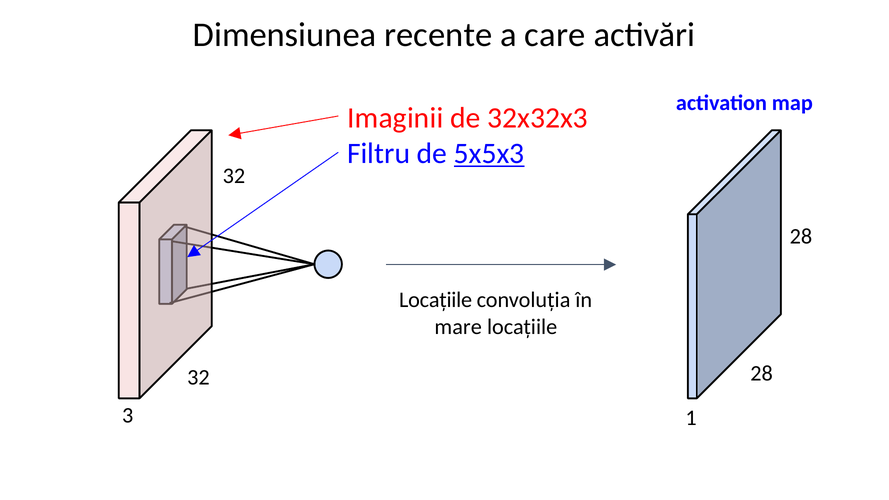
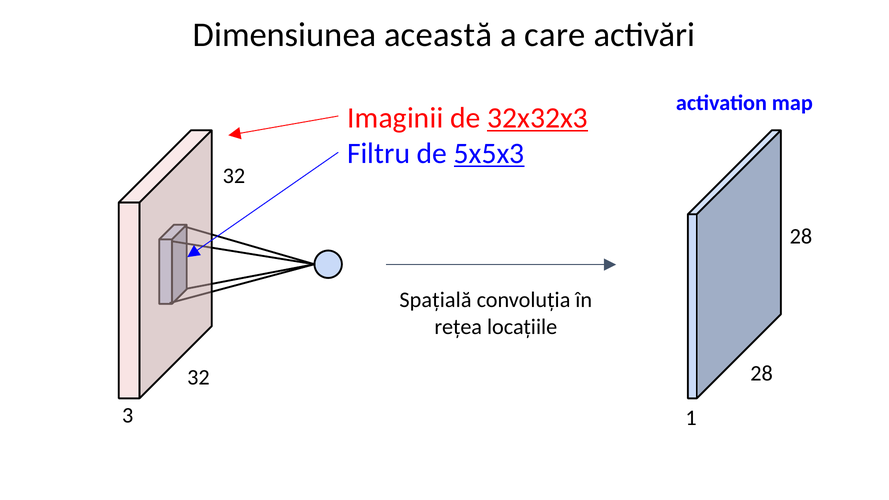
recente: recente -> această
32x32x3 underline: none -> present
Locațiile at (436, 300): Locațiile -> Spațială
mare: mare -> rețea
